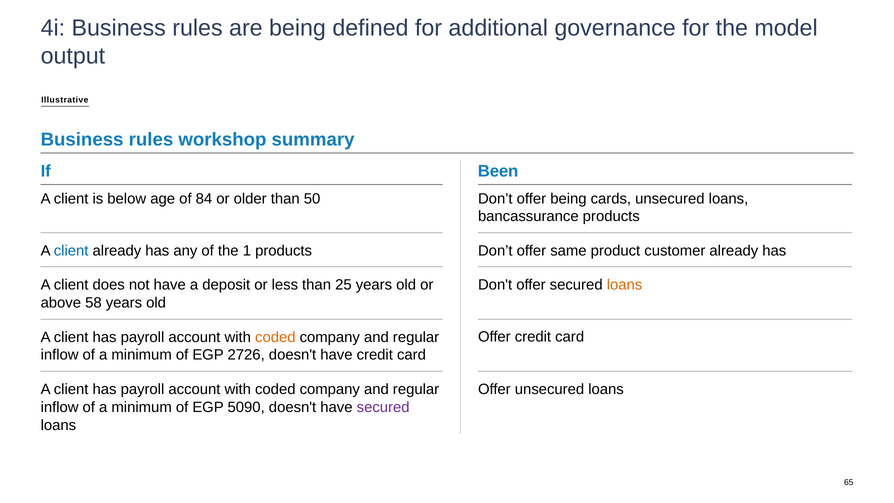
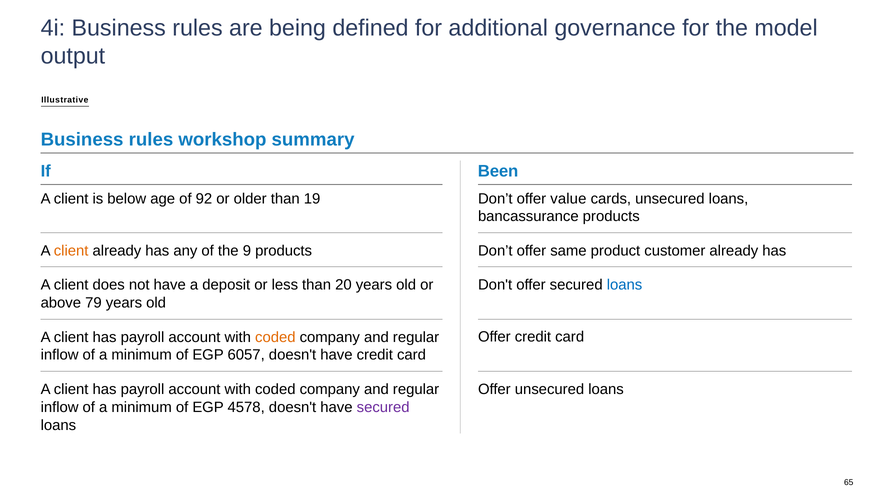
offer being: being -> value
84: 84 -> 92
50: 50 -> 19
client at (71, 251) colour: blue -> orange
1: 1 -> 9
loans at (625, 285) colour: orange -> blue
25: 25 -> 20
58: 58 -> 79
2726: 2726 -> 6057
5090: 5090 -> 4578
